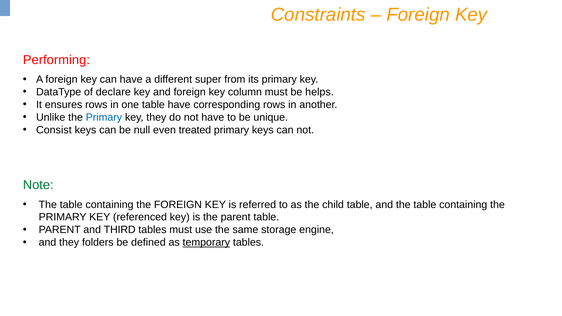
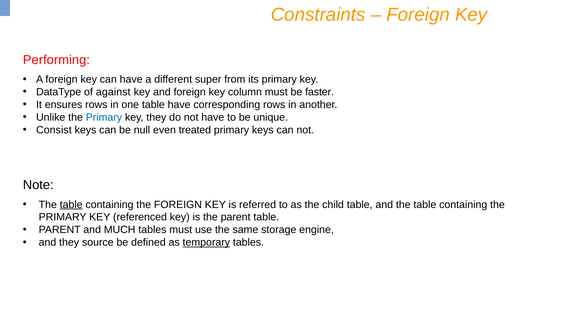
declare: declare -> against
helps: helps -> faster
Note colour: green -> black
table at (71, 205) underline: none -> present
THIRD: THIRD -> MUCH
folders: folders -> source
